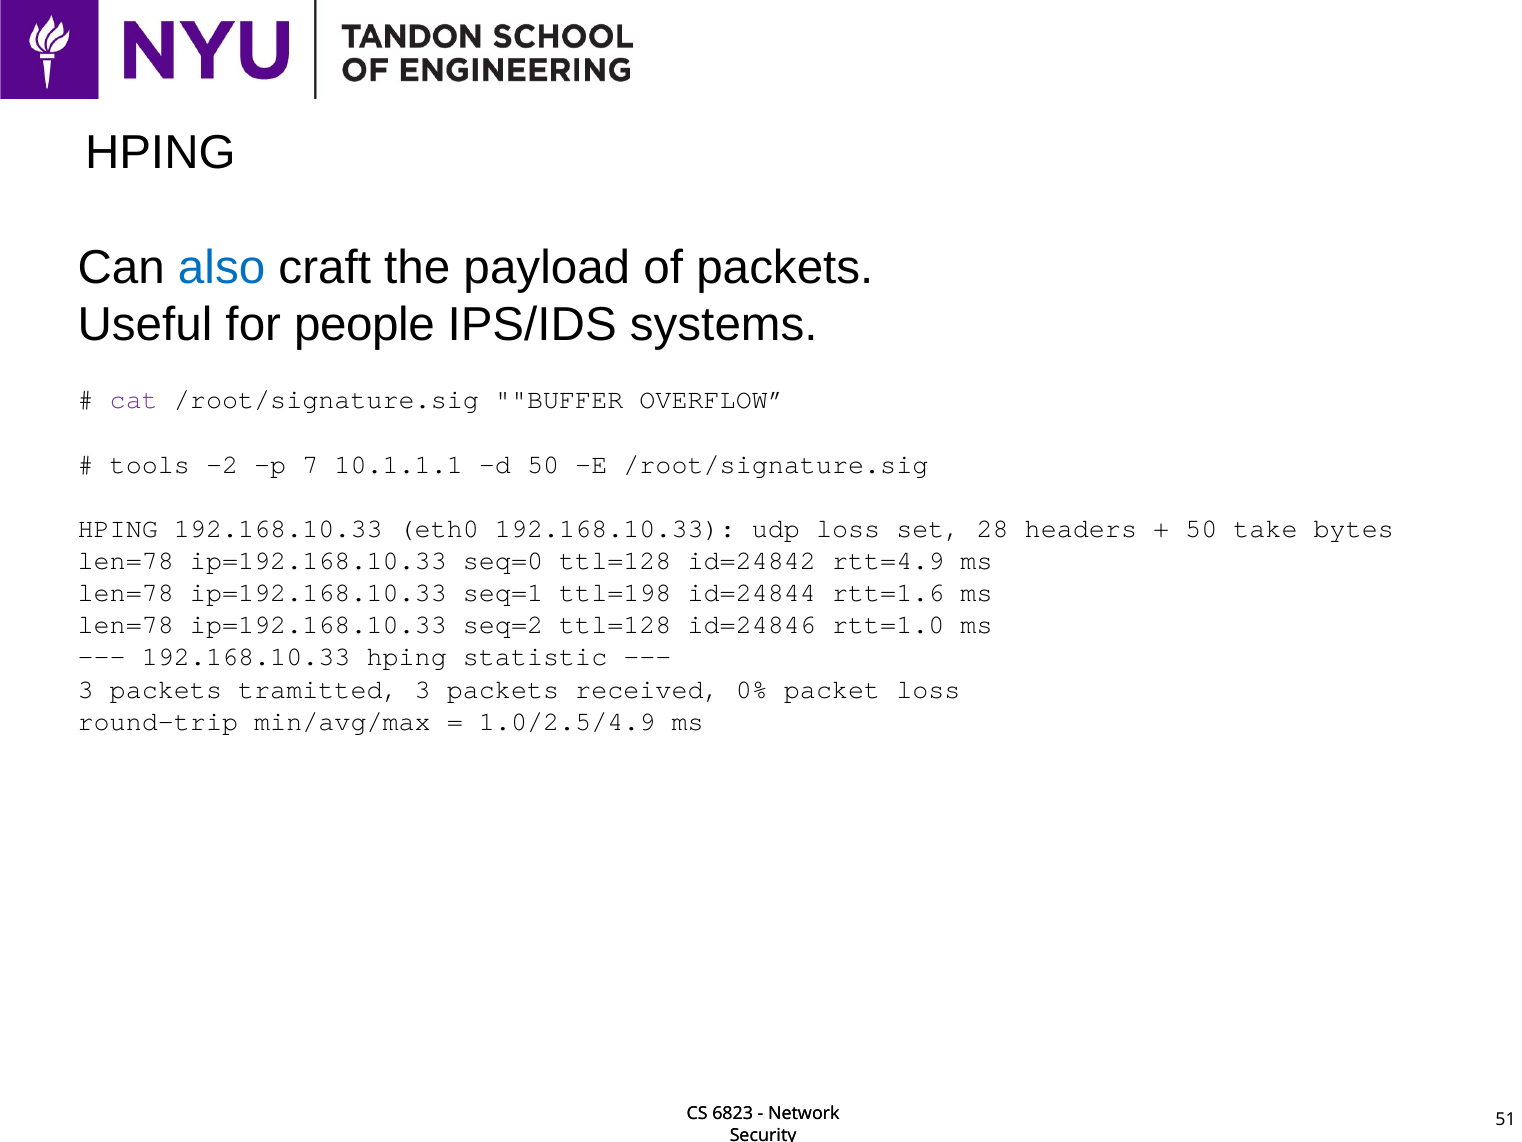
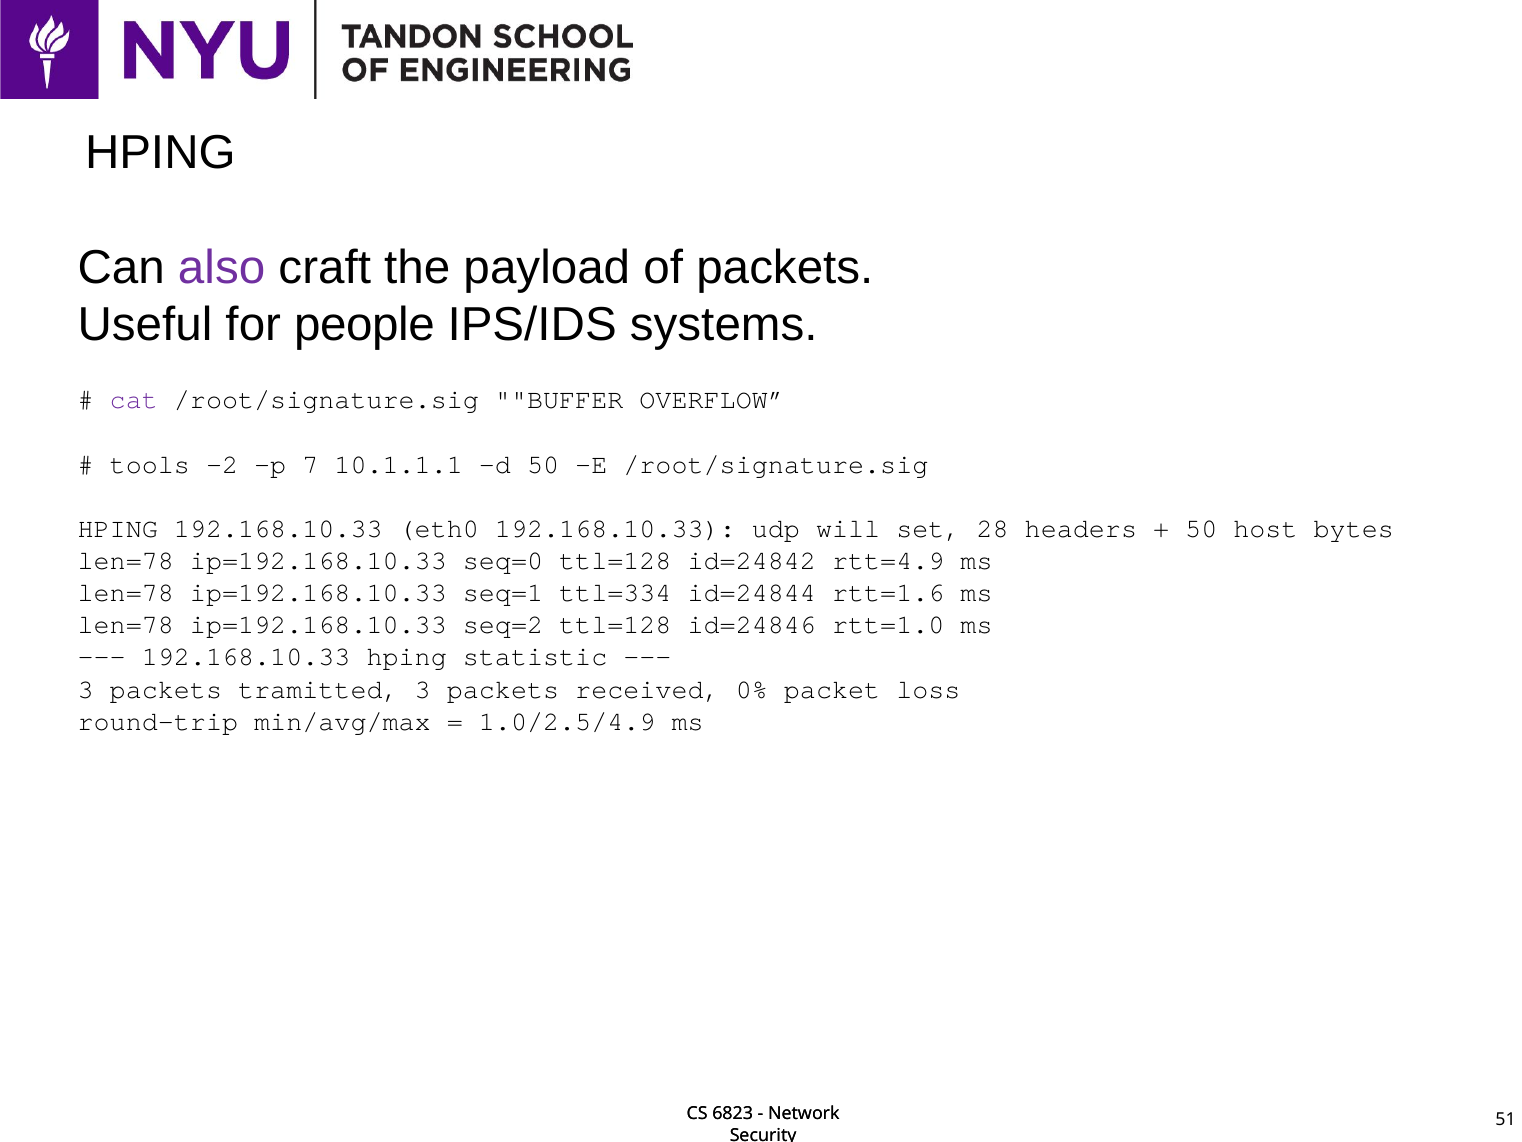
also colour: blue -> purple
udp loss: loss -> will
take: take -> host
ttl=198: ttl=198 -> ttl=334
